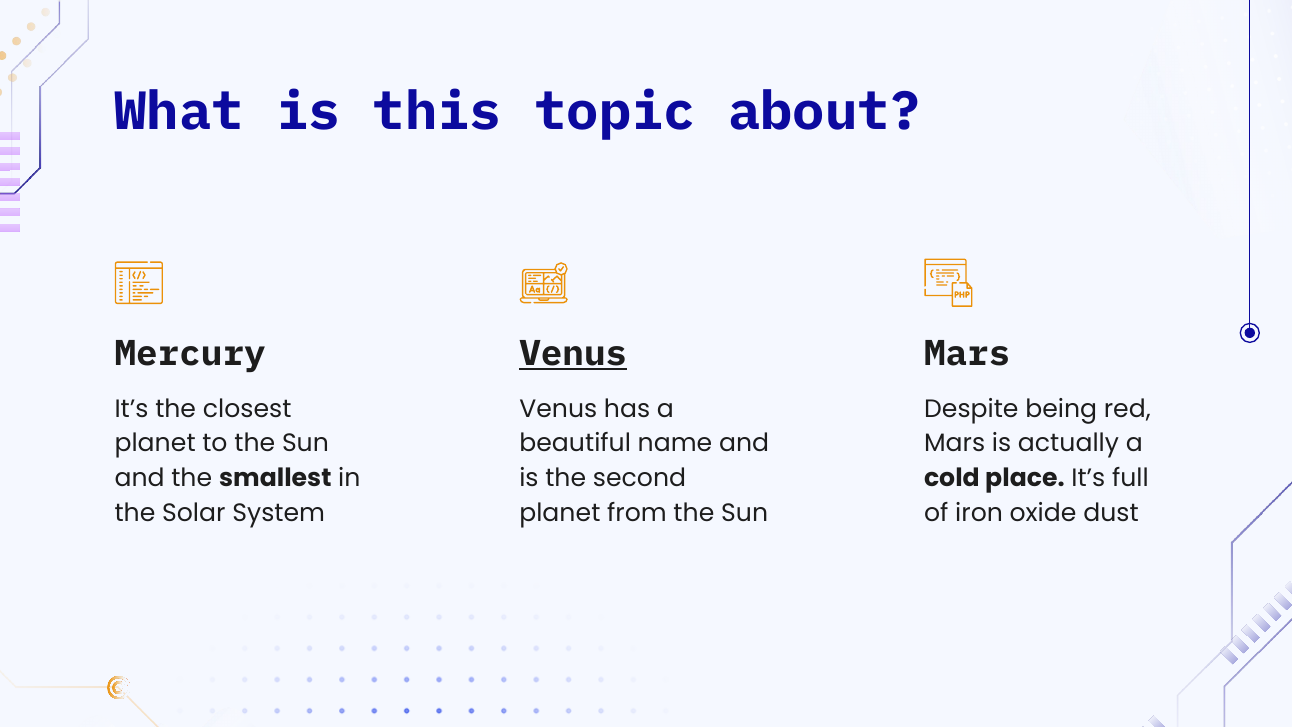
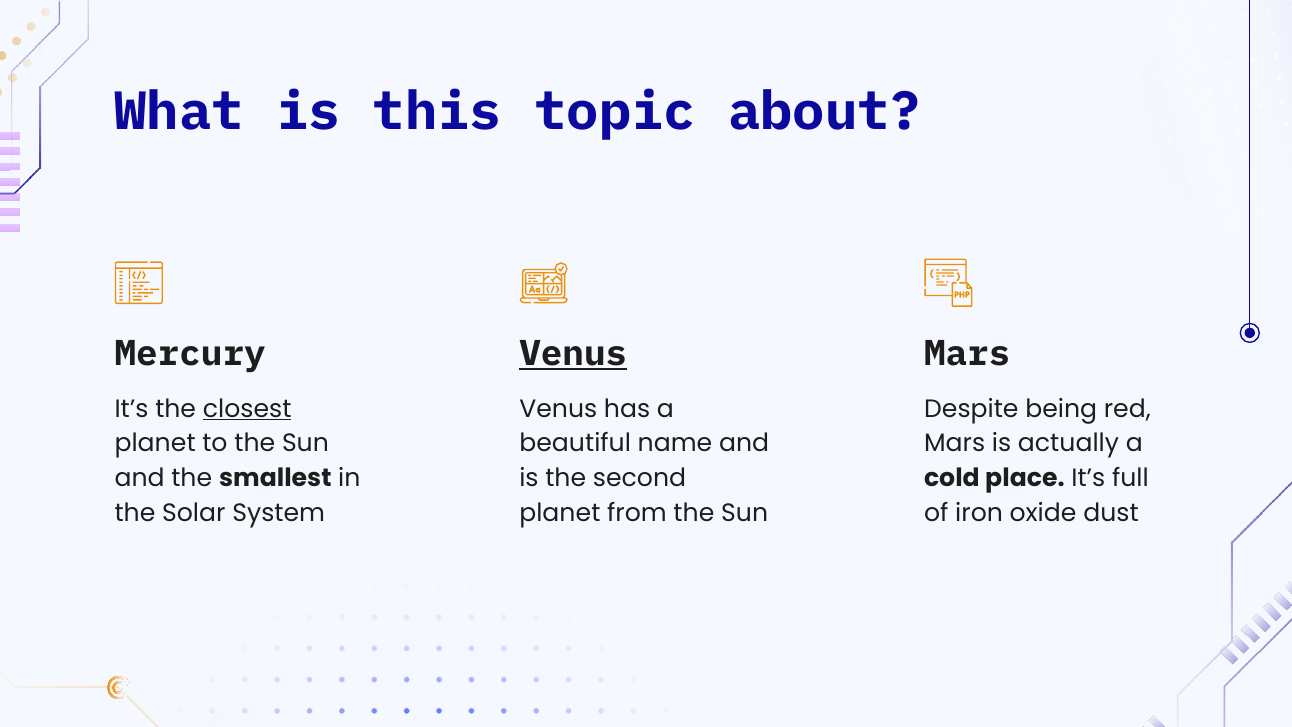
closest underline: none -> present
